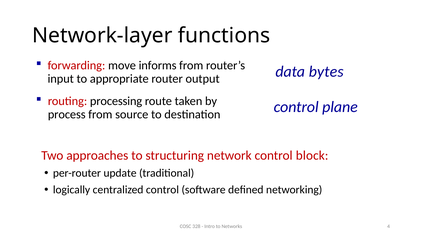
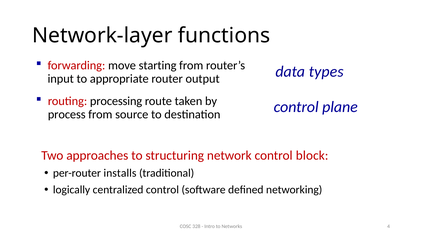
informs: informs -> starting
bytes: bytes -> types
update: update -> installs
